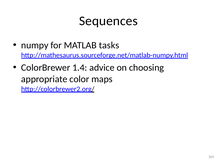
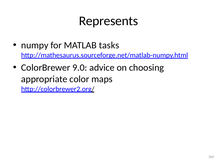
Sequences: Sequences -> Represents
1.4: 1.4 -> 9.0
